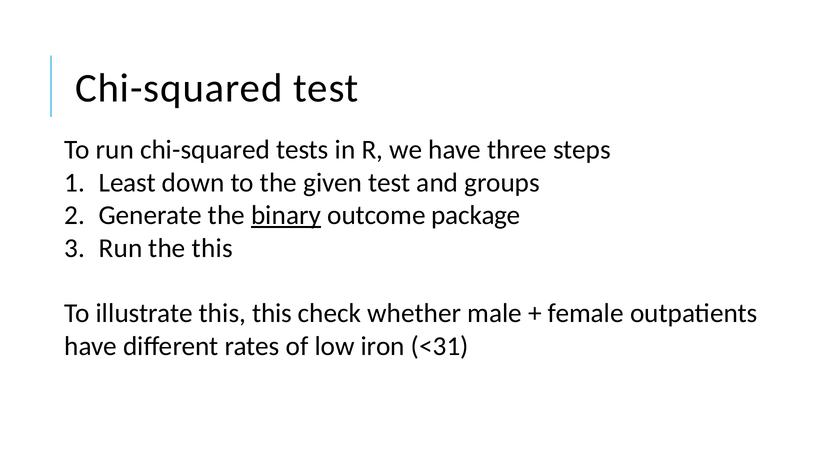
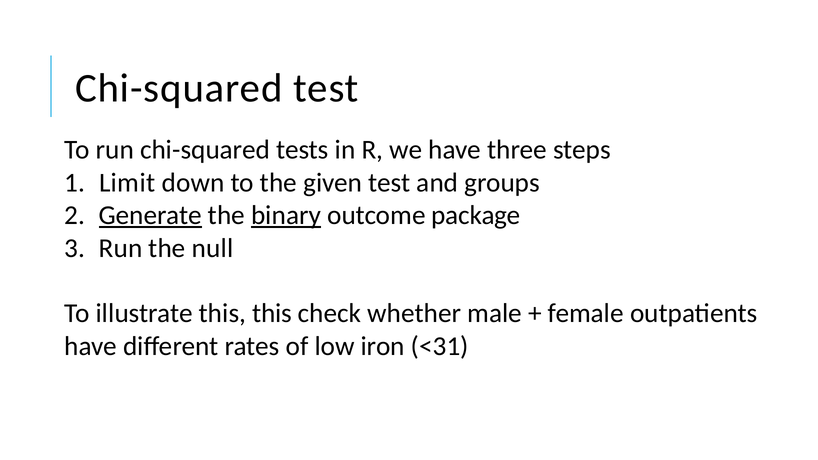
Least: Least -> Limit
Generate underline: none -> present
the this: this -> null
